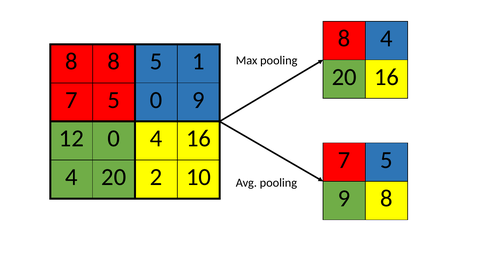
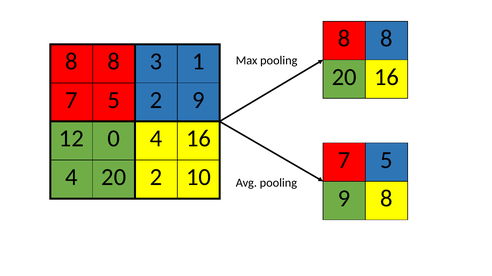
4 at (387, 39): 4 -> 8
8 5: 5 -> 3
5 0: 0 -> 2
